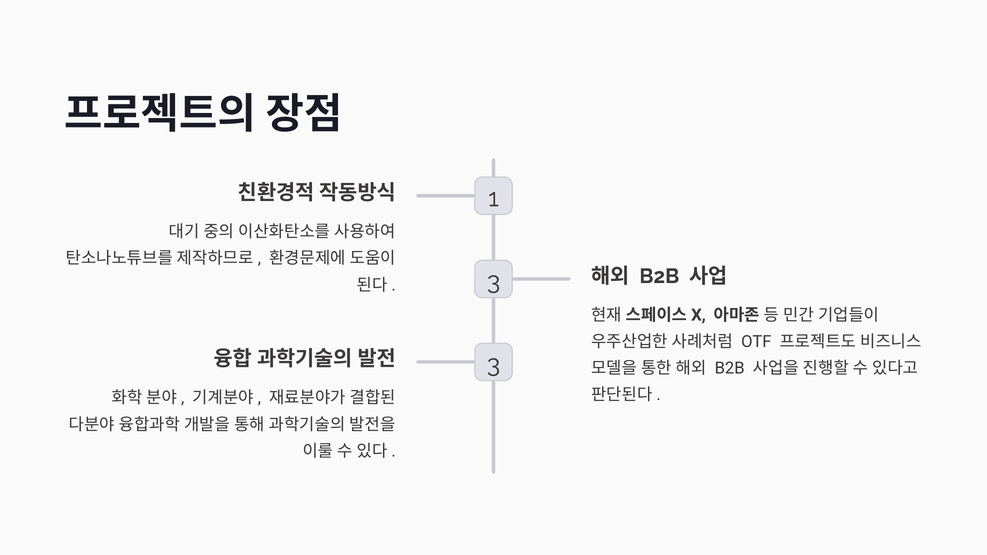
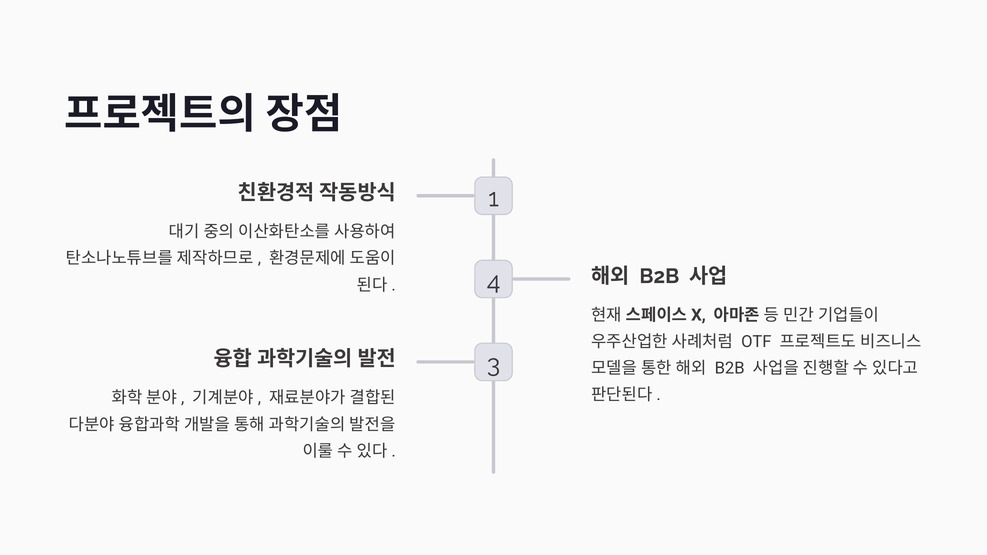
3 at (494, 281): 3 -> 4
